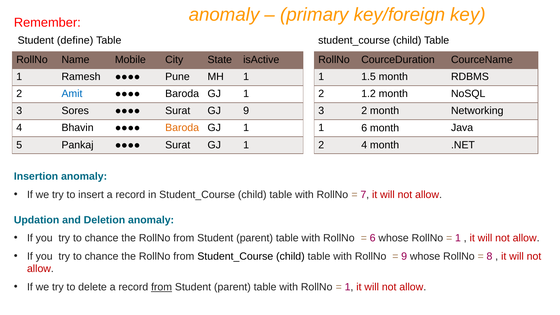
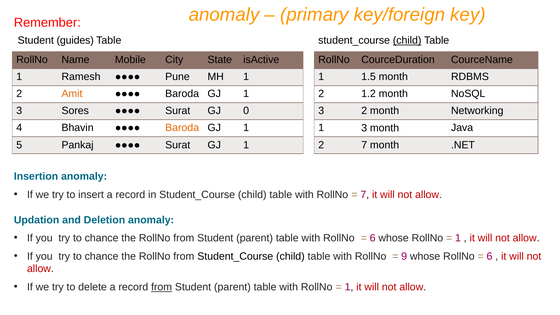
define: define -> guides
child at (407, 40) underline: none -> present
Amit colour: blue -> orange
GJ 9: 9 -> 0
6 at (364, 128): 6 -> 3
2 4: 4 -> 7
8 at (489, 256): 8 -> 6
